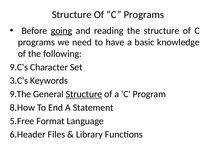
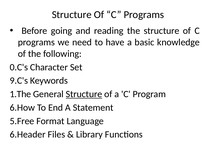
going underline: present -> none
9.C's: 9.C's -> 0.C's
3.C's: 3.C's -> 9.C's
9.The: 9.The -> 1.The
8.How: 8.How -> 6.How
